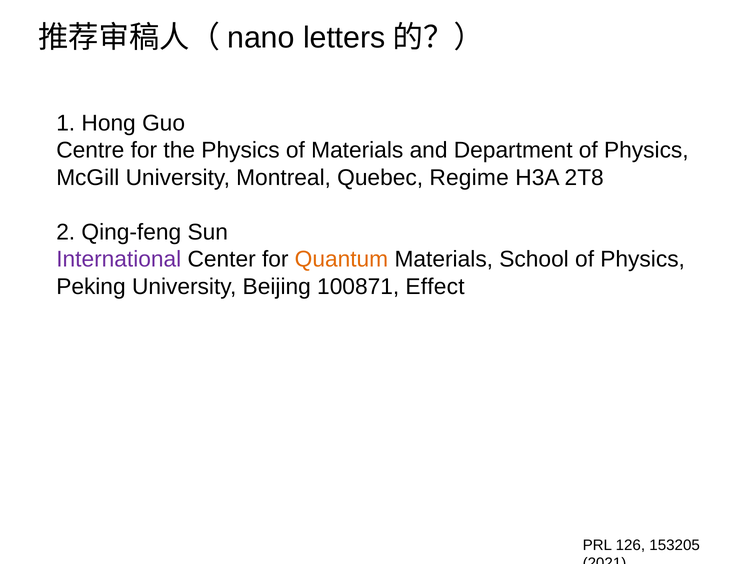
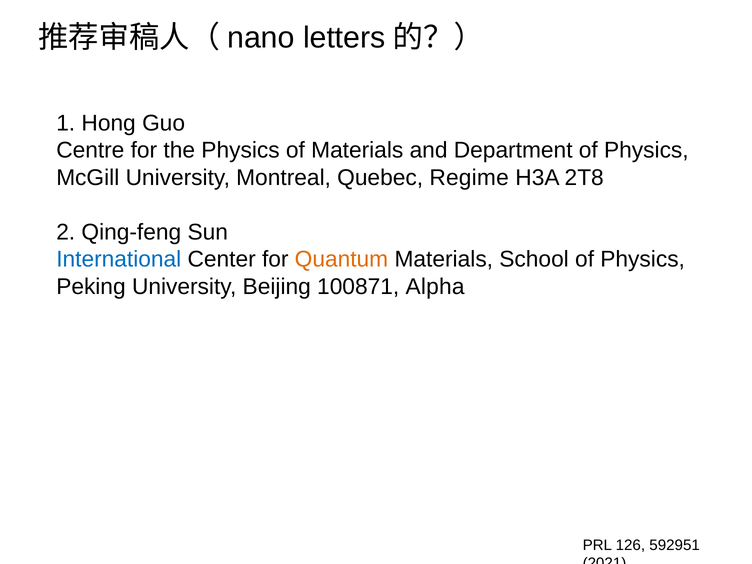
International colour: purple -> blue
Effect: Effect -> Alpha
153205: 153205 -> 592951
